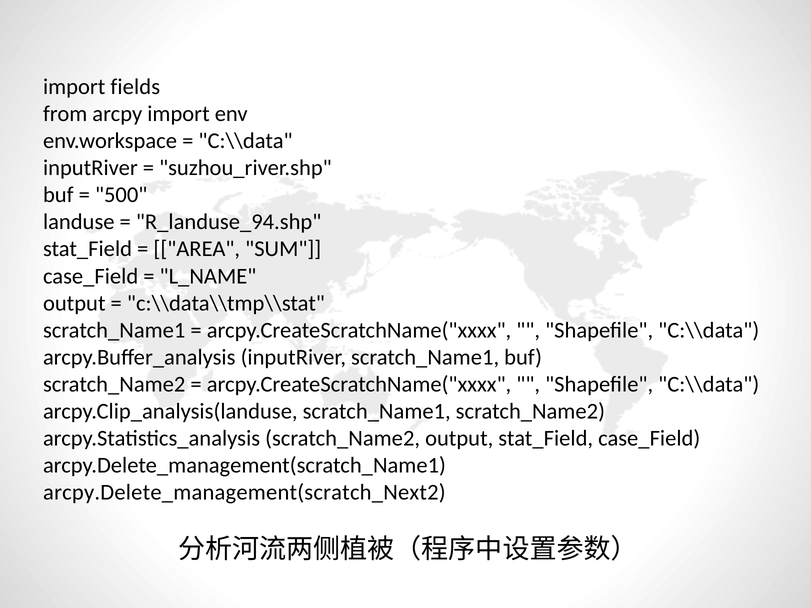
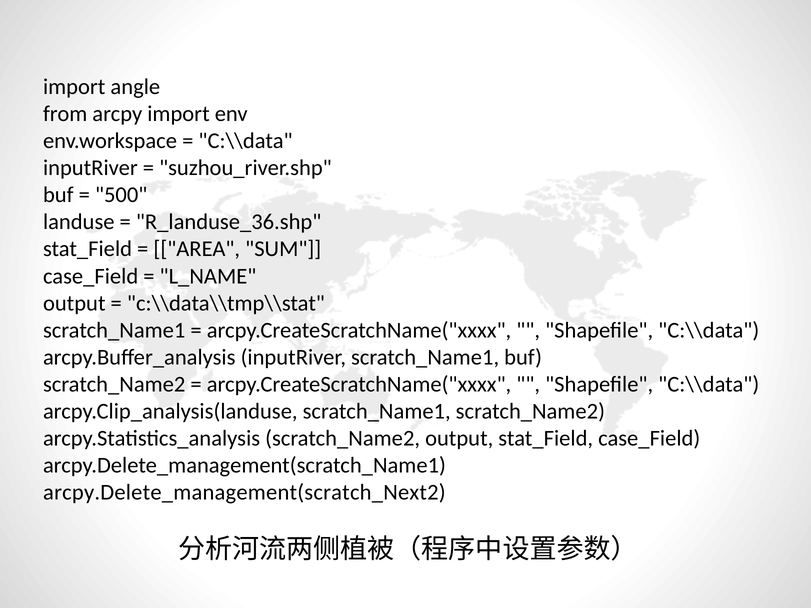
fields: fields -> angle
R_landuse_94.shp: R_landuse_94.shp -> R_landuse_36.shp
